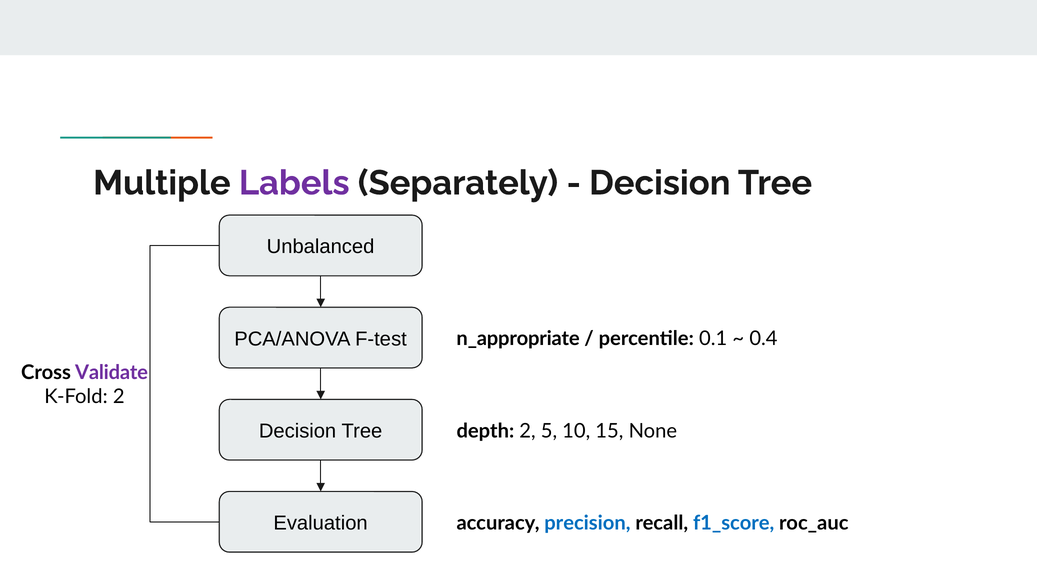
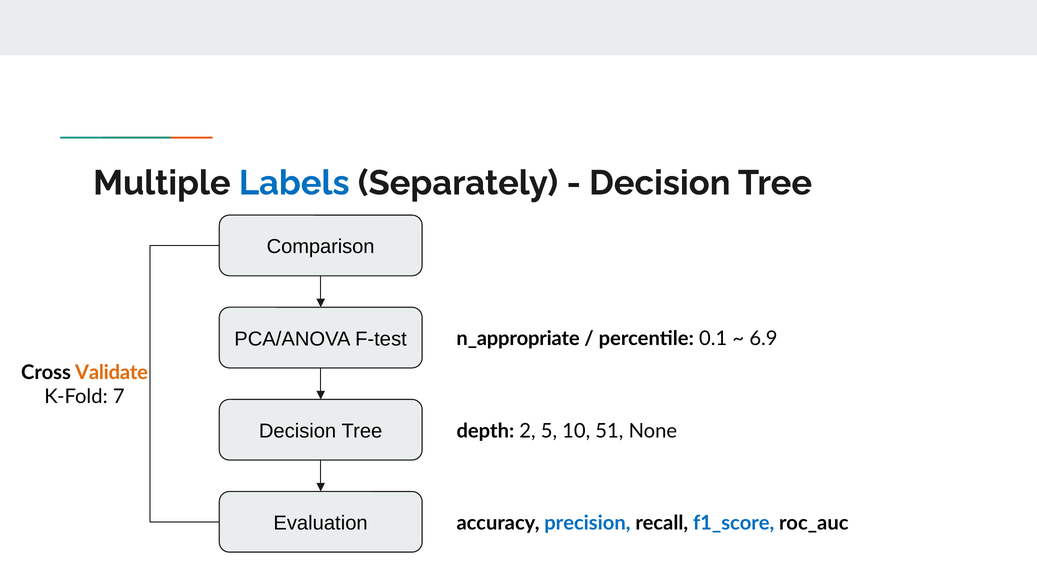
Labels colour: purple -> blue
Unbalanced: Unbalanced -> Comparison
0.4: 0.4 -> 6.9
Validate colour: purple -> orange
K-Fold 2: 2 -> 7
15: 15 -> 51
